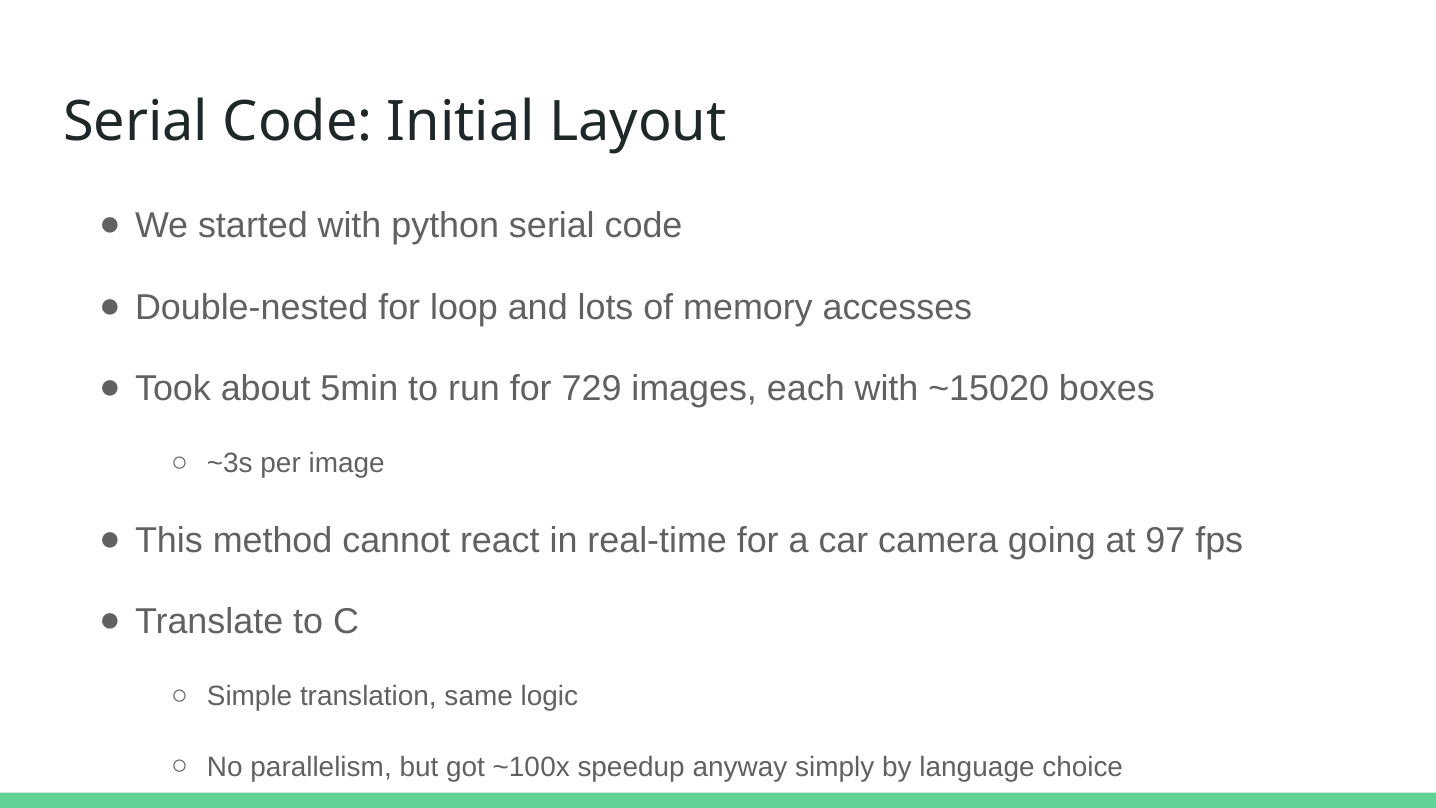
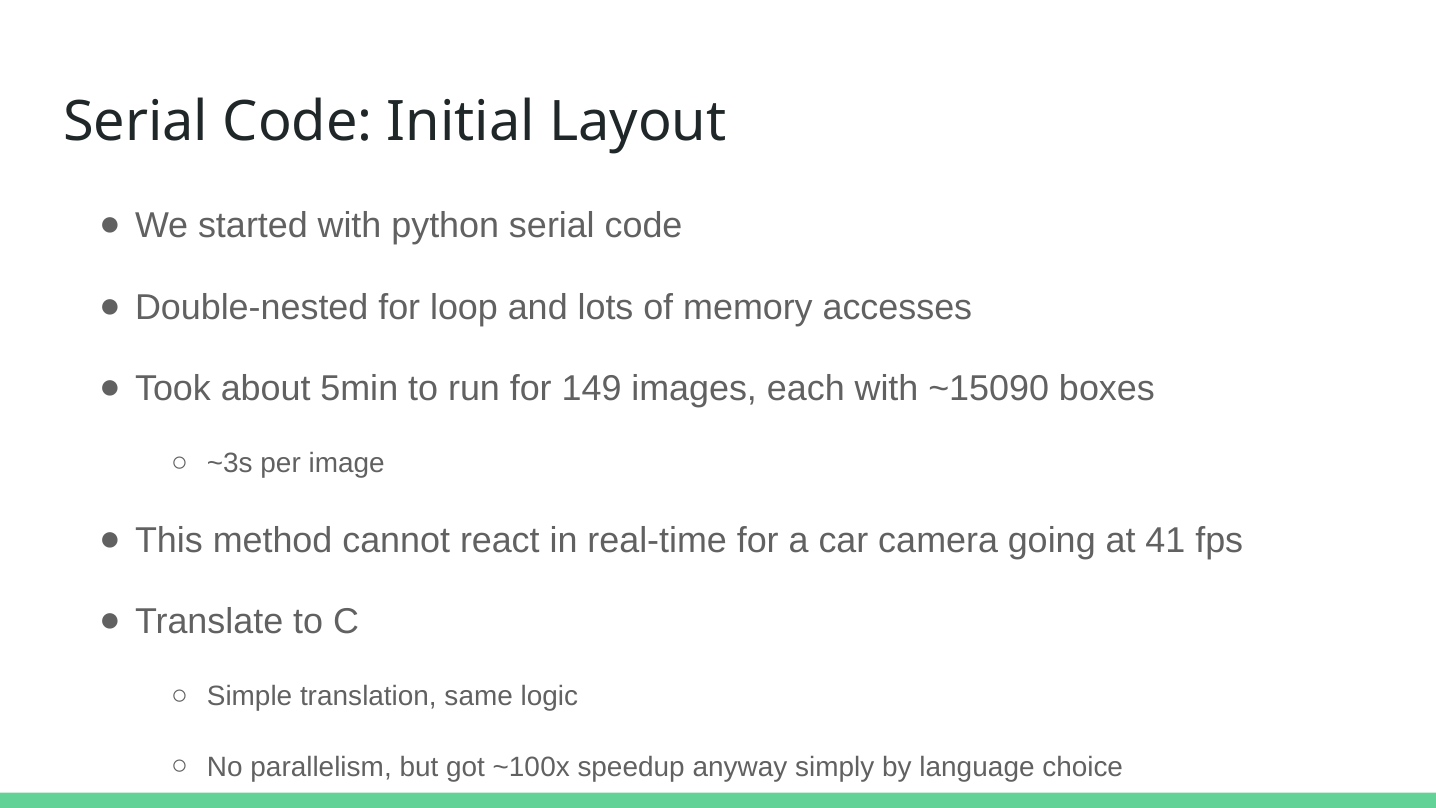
729: 729 -> 149
~15020: ~15020 -> ~15090
97: 97 -> 41
